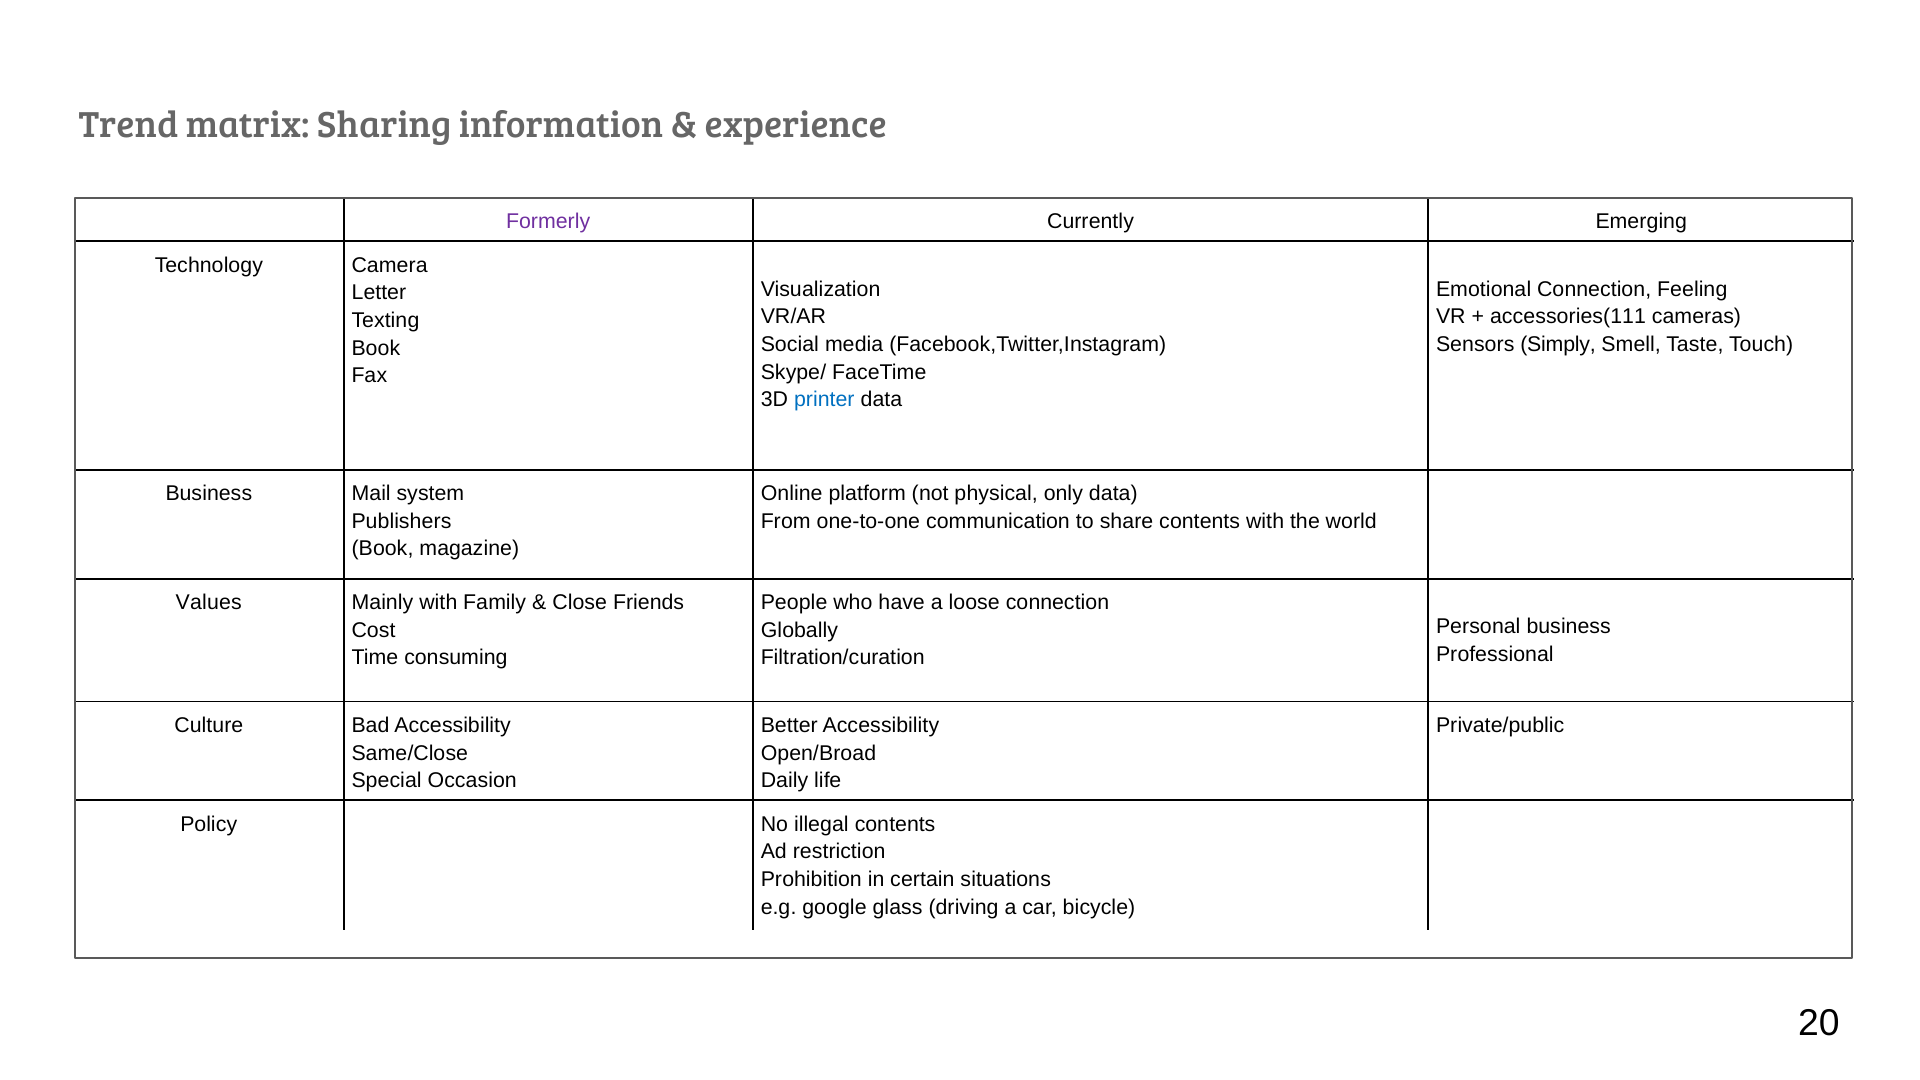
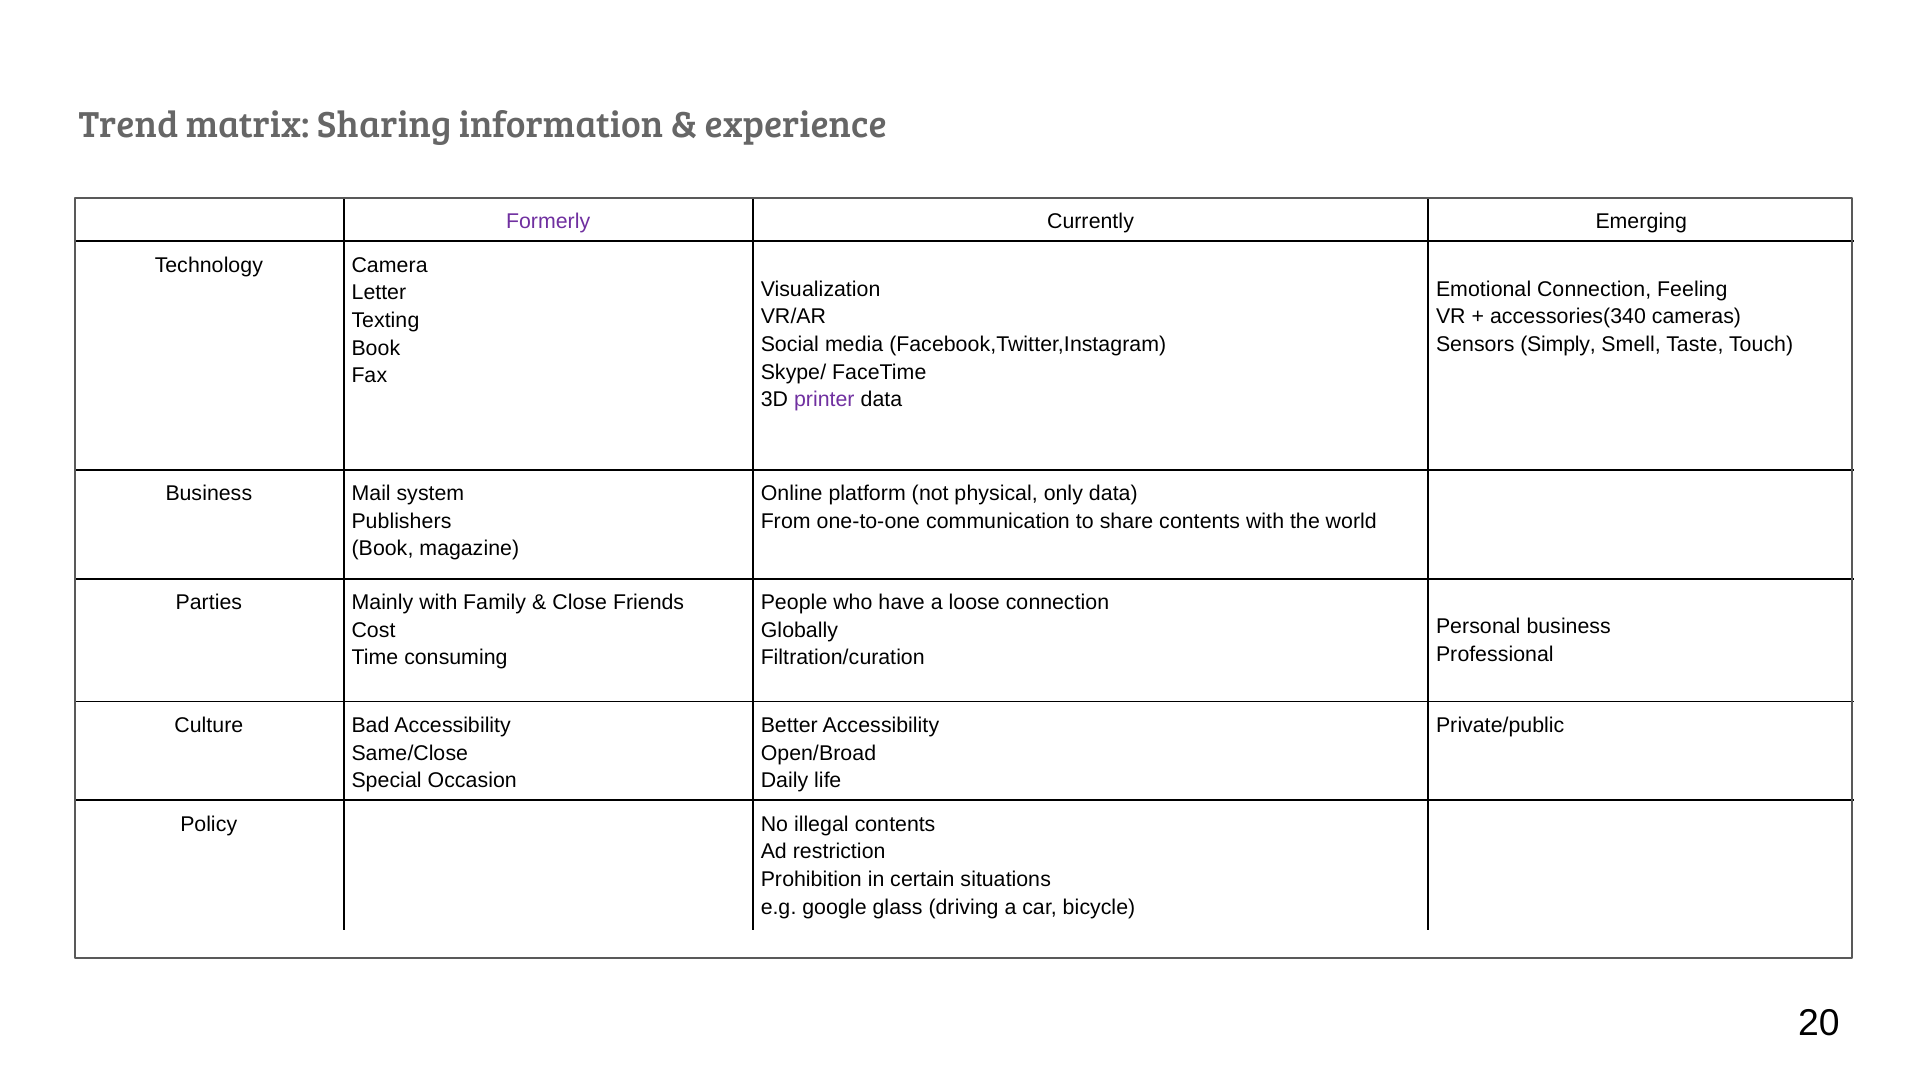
accessories(111: accessories(111 -> accessories(340
printer colour: blue -> purple
Values: Values -> Parties
